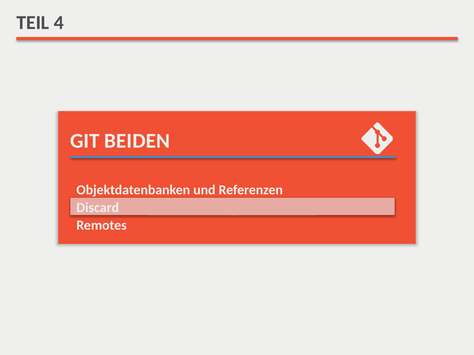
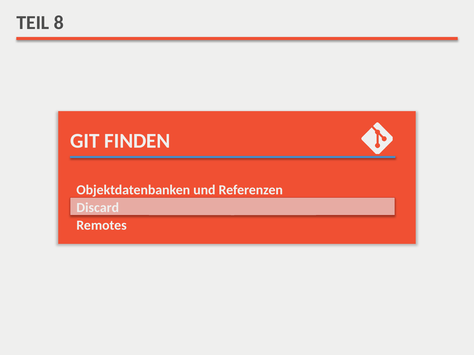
4: 4 -> 8
BEIDEN: BEIDEN -> FINDEN
